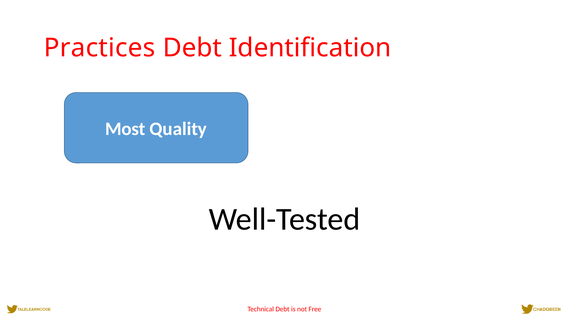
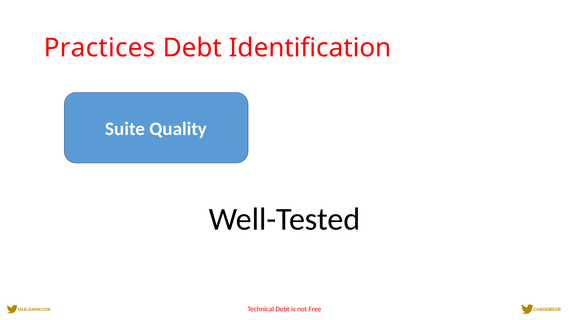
Most: Most -> Suite
